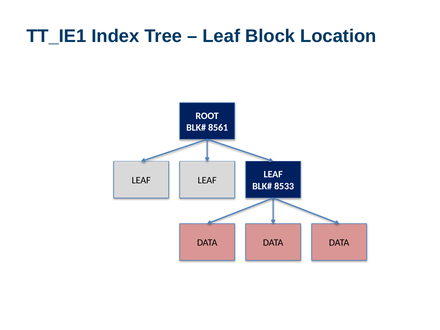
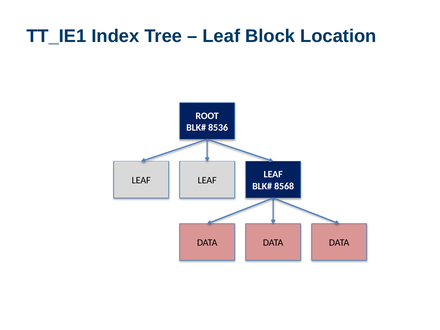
8561: 8561 -> 8536
8533: 8533 -> 8568
